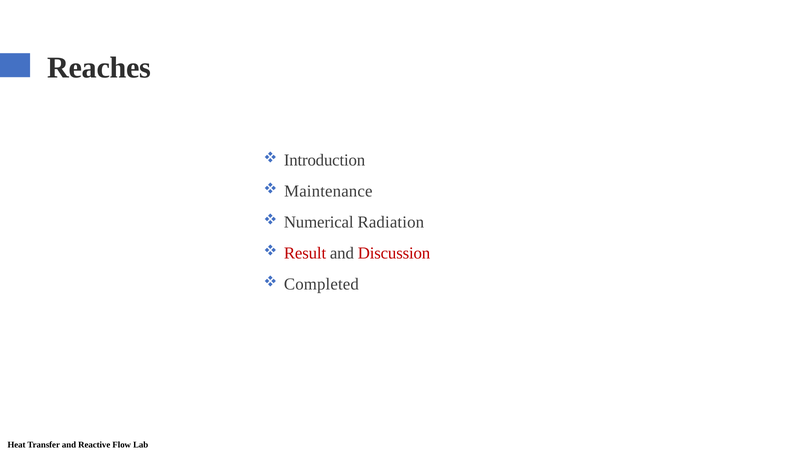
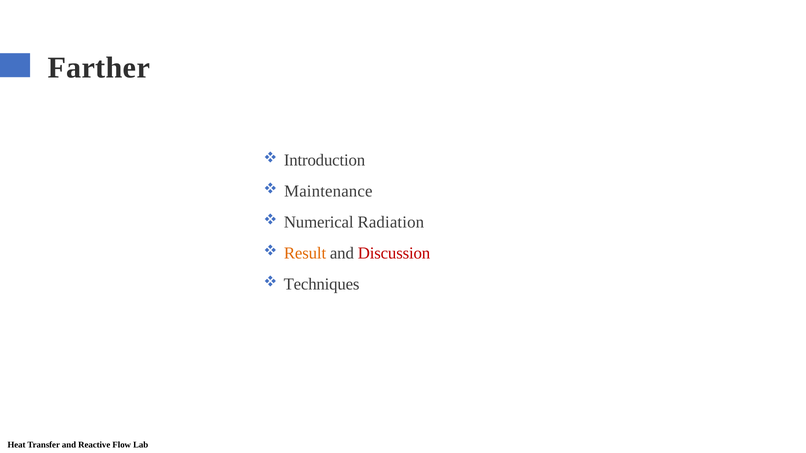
Reaches: Reaches -> Farther
Result colour: red -> orange
Completed: Completed -> Techniques
